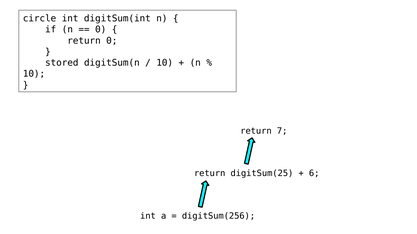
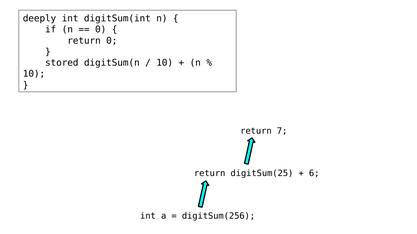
circle: circle -> deeply
